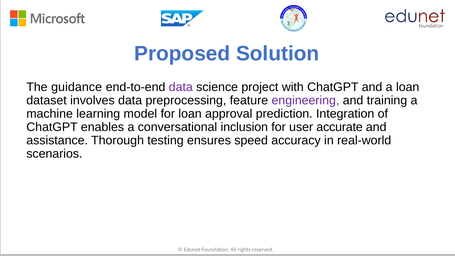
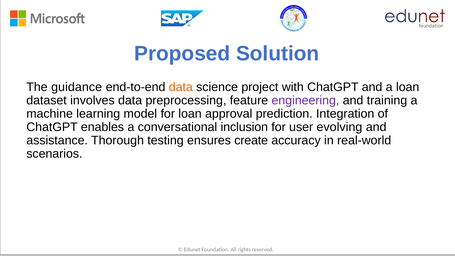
data at (181, 87) colour: purple -> orange
accurate: accurate -> evolving
speed: speed -> create
